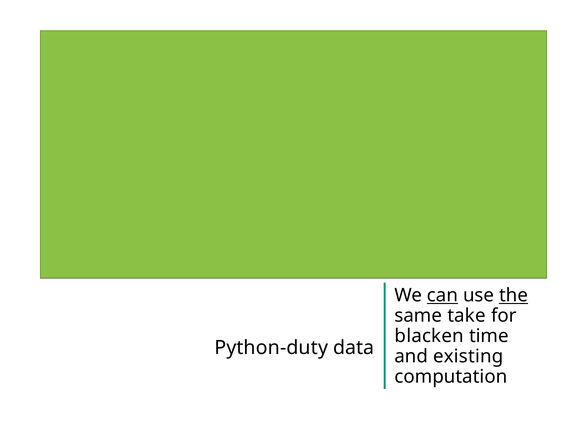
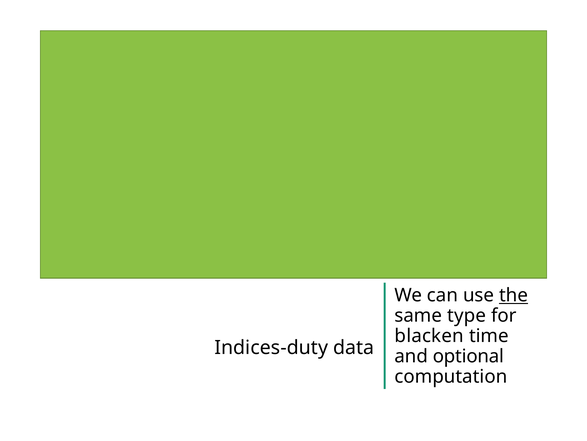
can underline: present -> none
take: take -> type
Python-duty: Python-duty -> Indices-duty
existing: existing -> optional
